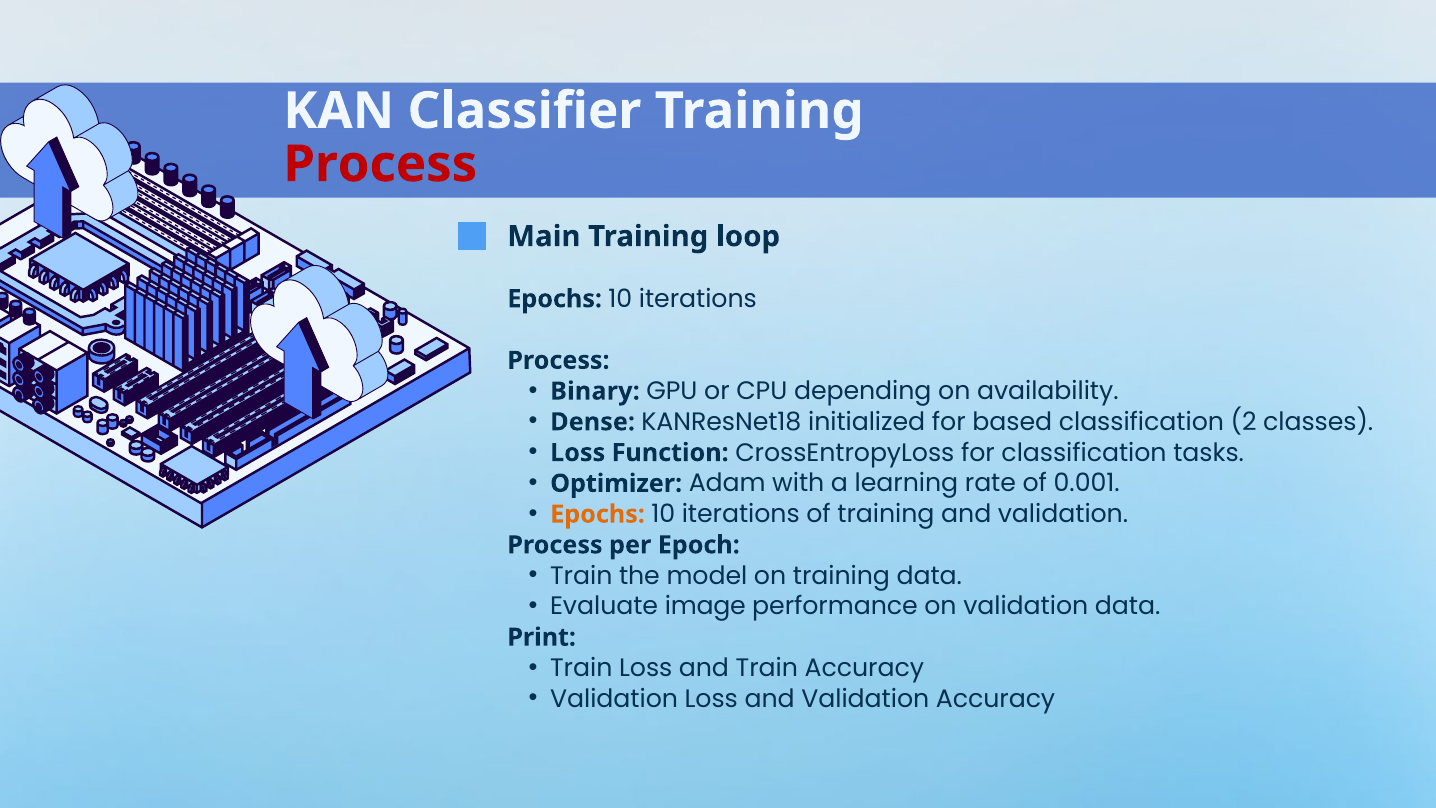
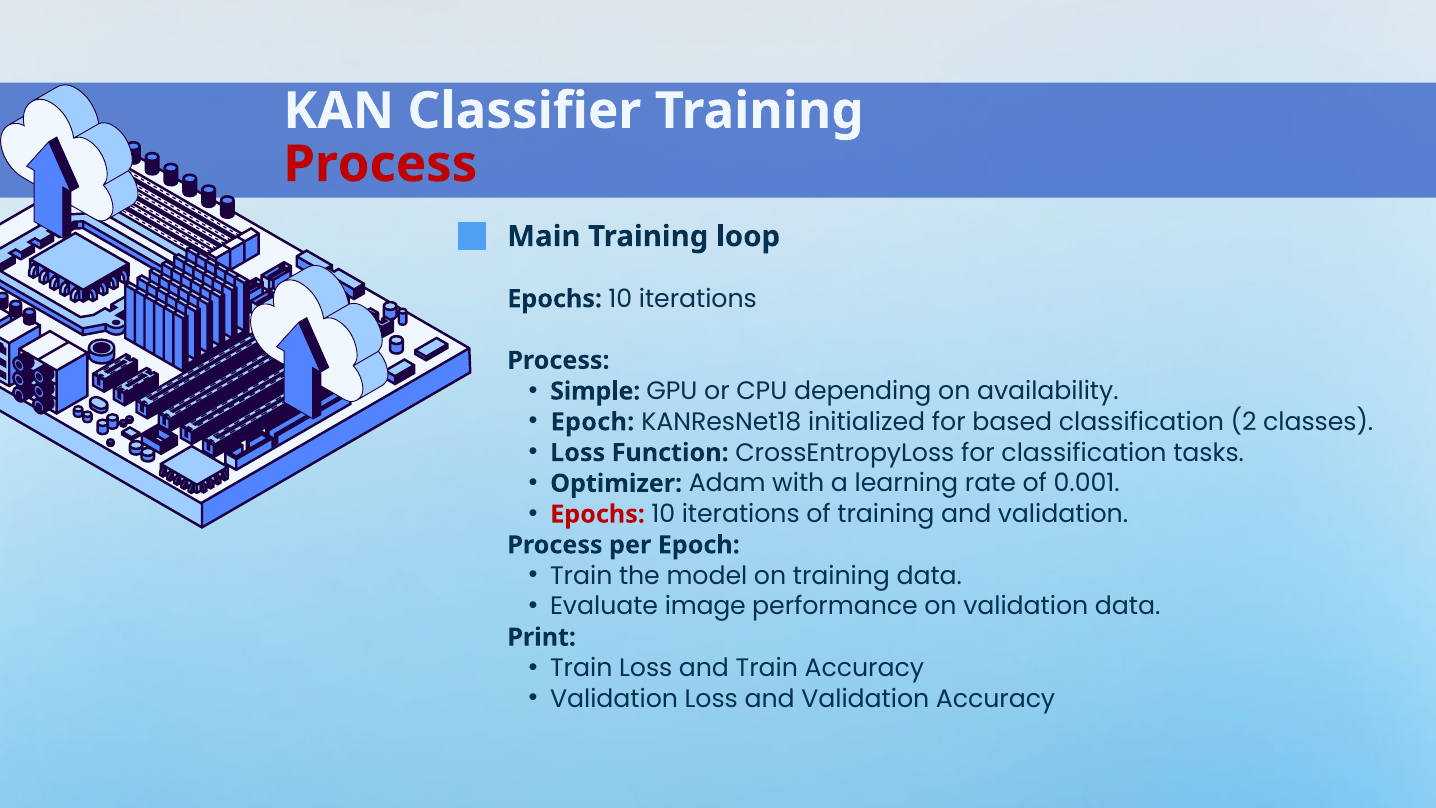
Binary: Binary -> Simple
Dense at (593, 422): Dense -> Epoch
Epochs at (598, 514) colour: orange -> red
